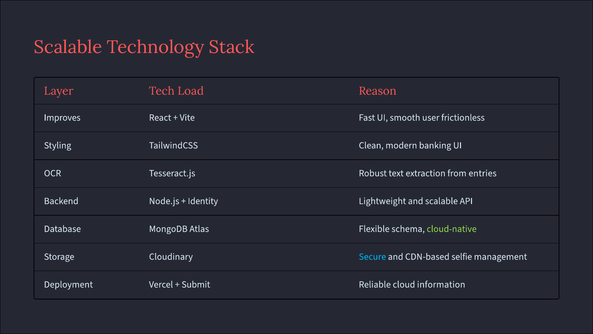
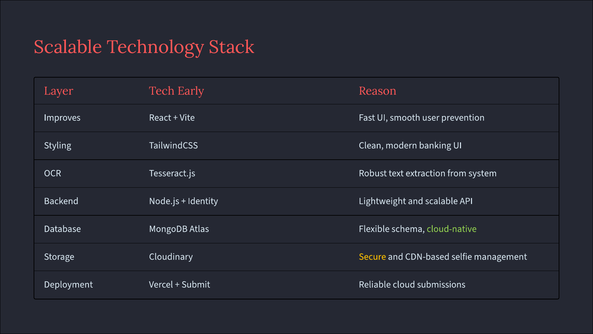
Load: Load -> Early
frictionless: frictionless -> prevention
entries: entries -> system
Secure colour: light blue -> yellow
information: information -> submissions
